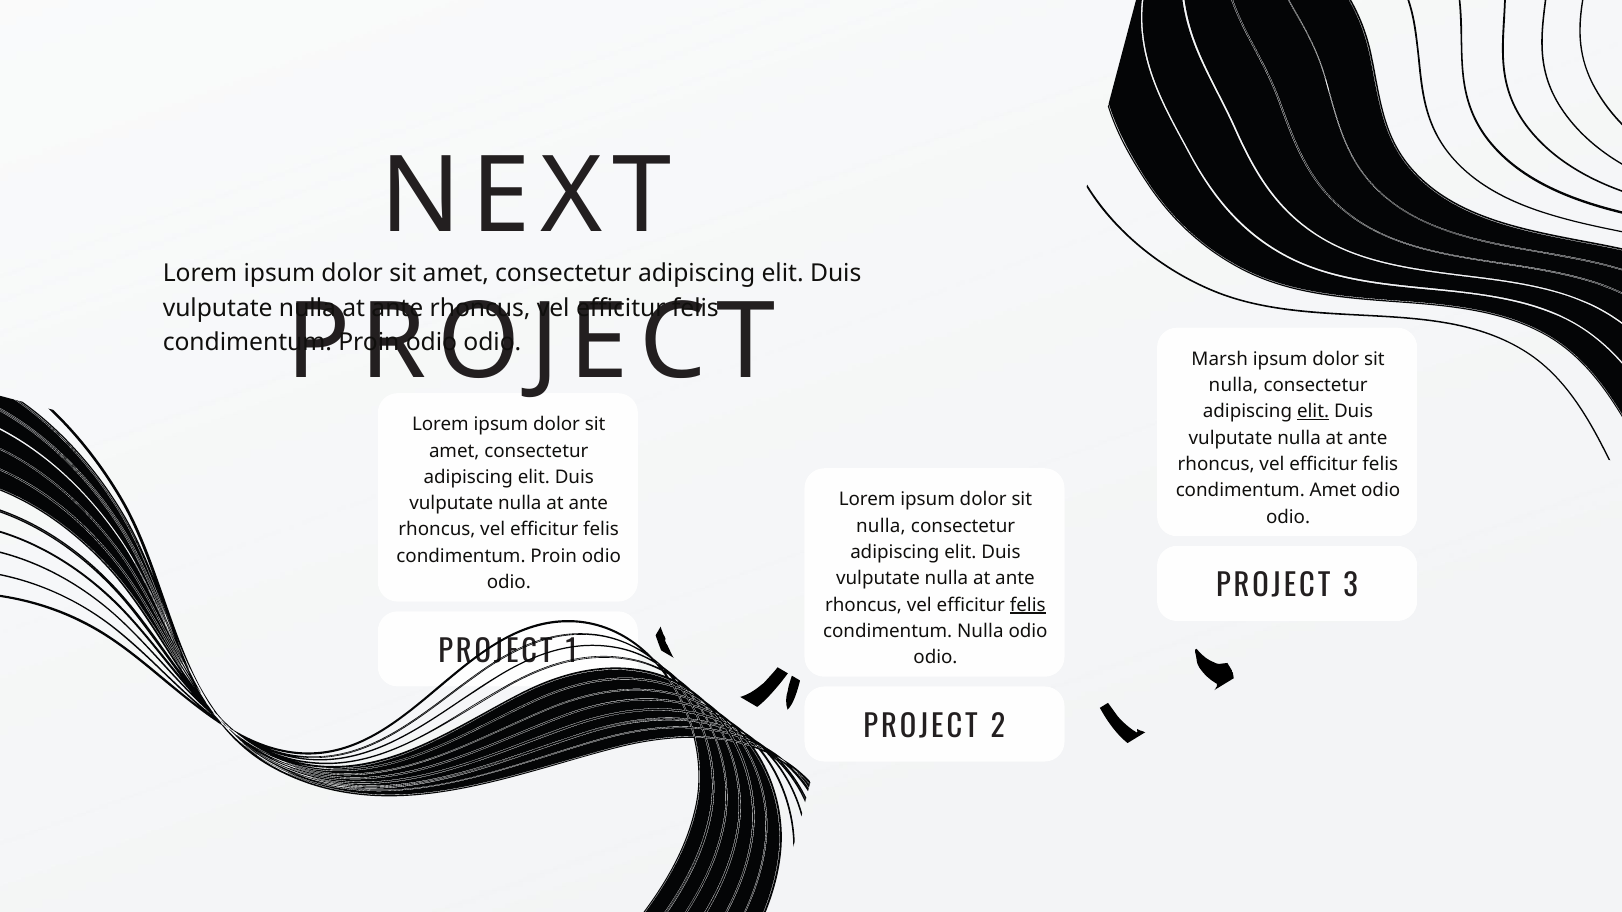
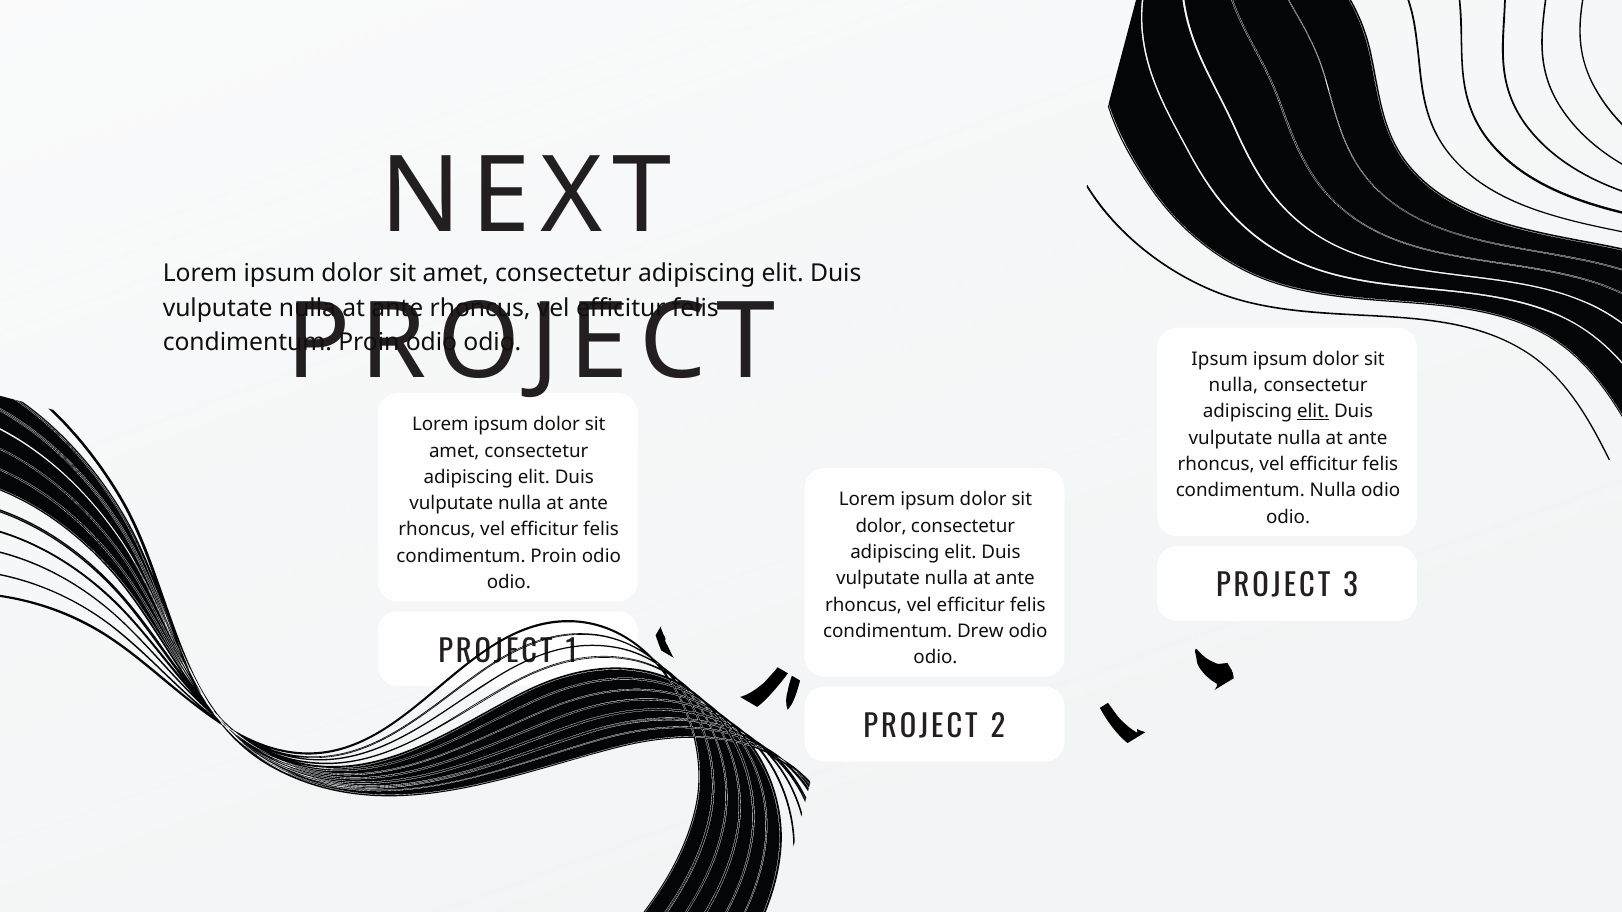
Marsh at (1220, 359): Marsh -> Ipsum
condimentum Amet: Amet -> Nulla
nulla at (881, 526): nulla -> dolor
felis at (1028, 605) underline: present -> none
Nulla at (980, 631): Nulla -> Drew
